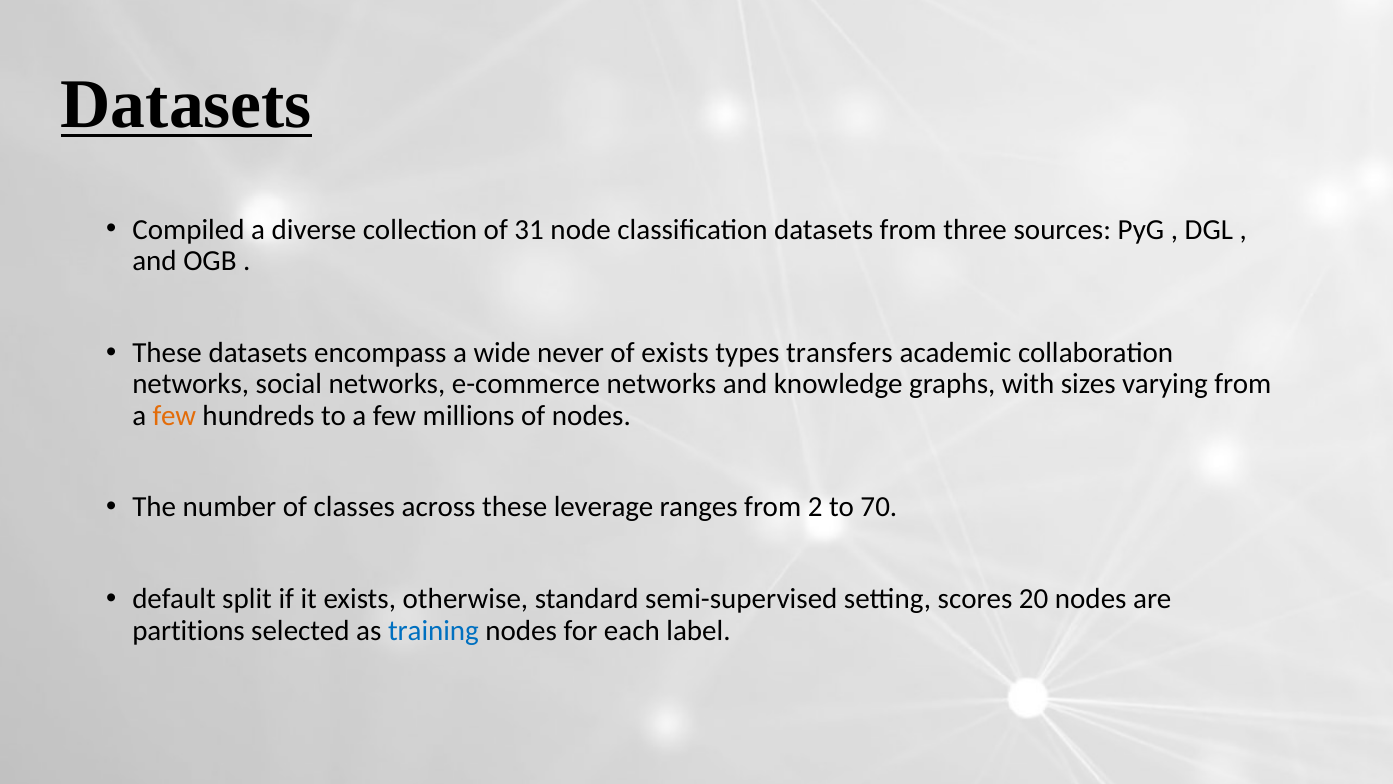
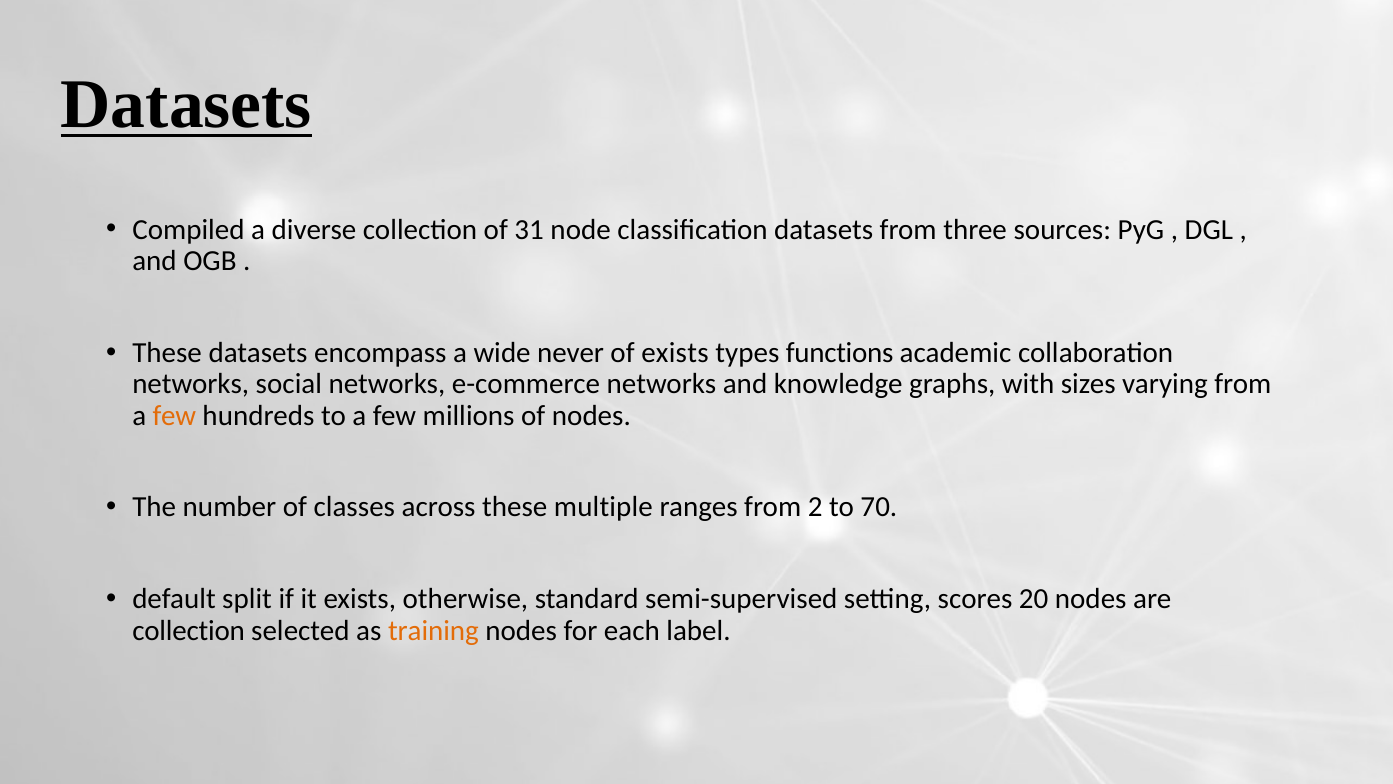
transfers: transfers -> functions
leverage: leverage -> multiple
partitions at (189, 630): partitions -> collection
training colour: blue -> orange
